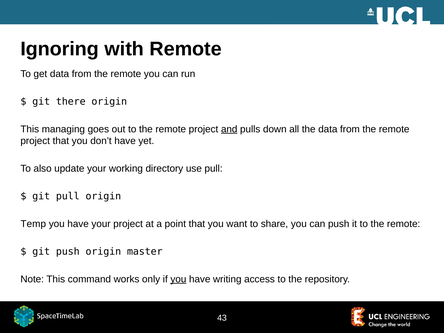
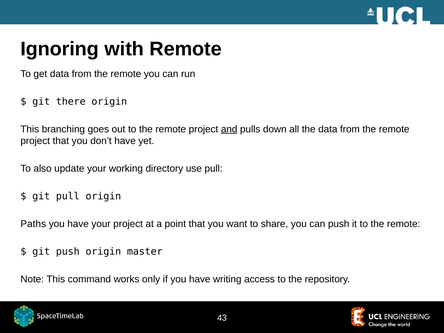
managing: managing -> branching
Temp: Temp -> Paths
you at (178, 279) underline: present -> none
